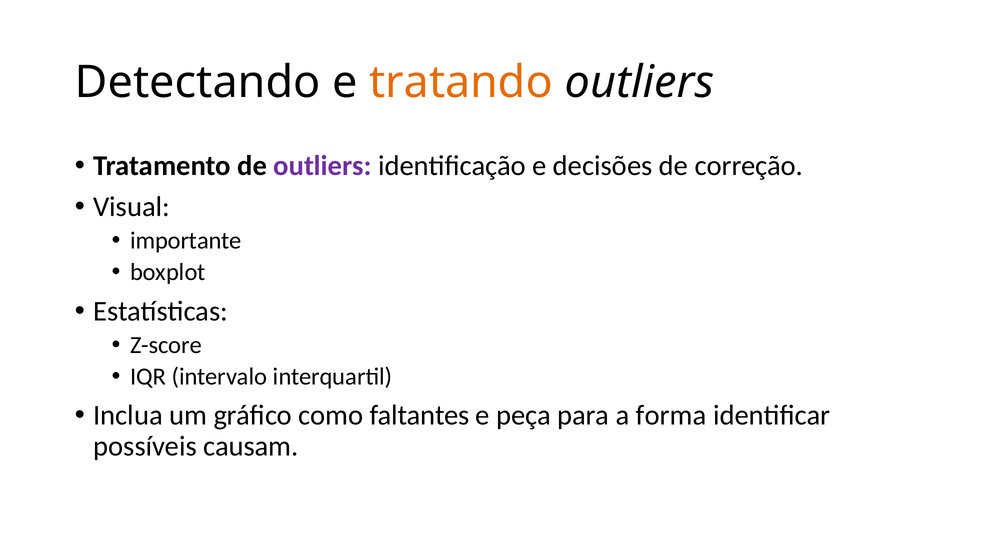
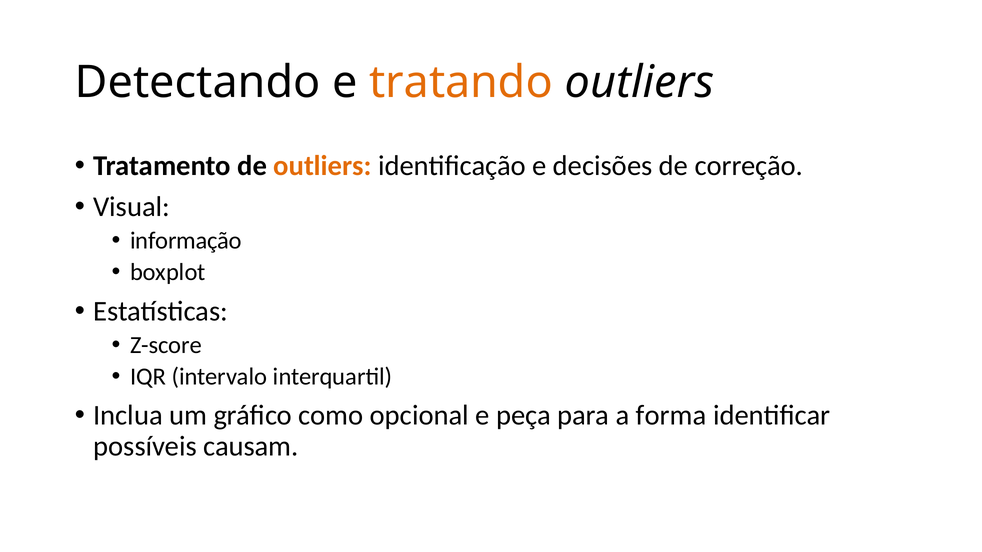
outliers at (323, 166) colour: purple -> orange
importante: importante -> informação
faltantes: faltantes -> opcional
